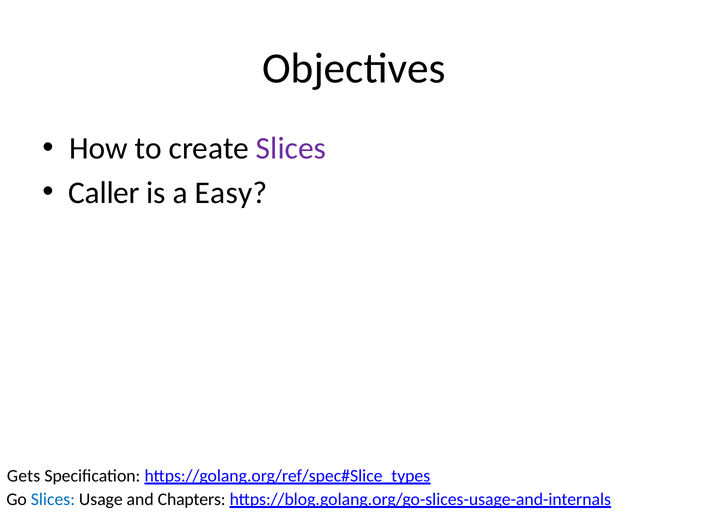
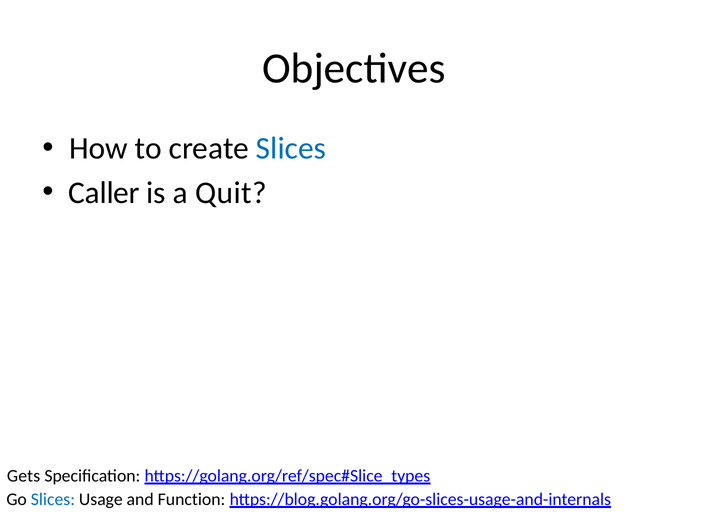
Slices at (291, 149) colour: purple -> blue
Easy: Easy -> Quit
Chapters: Chapters -> Function
